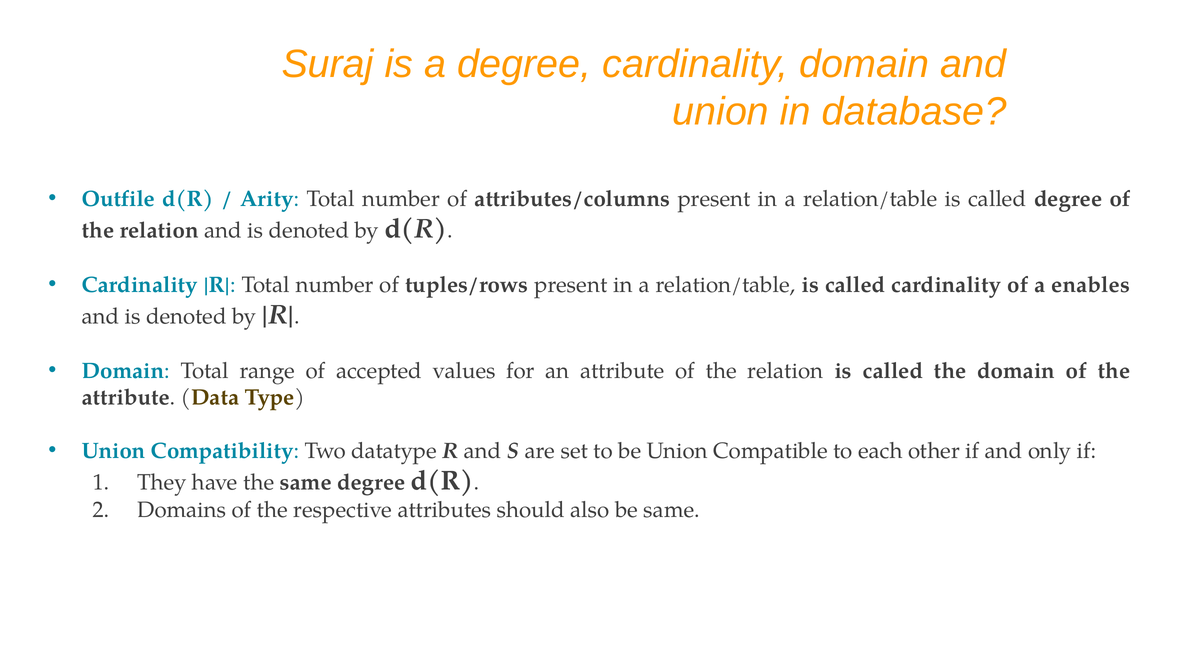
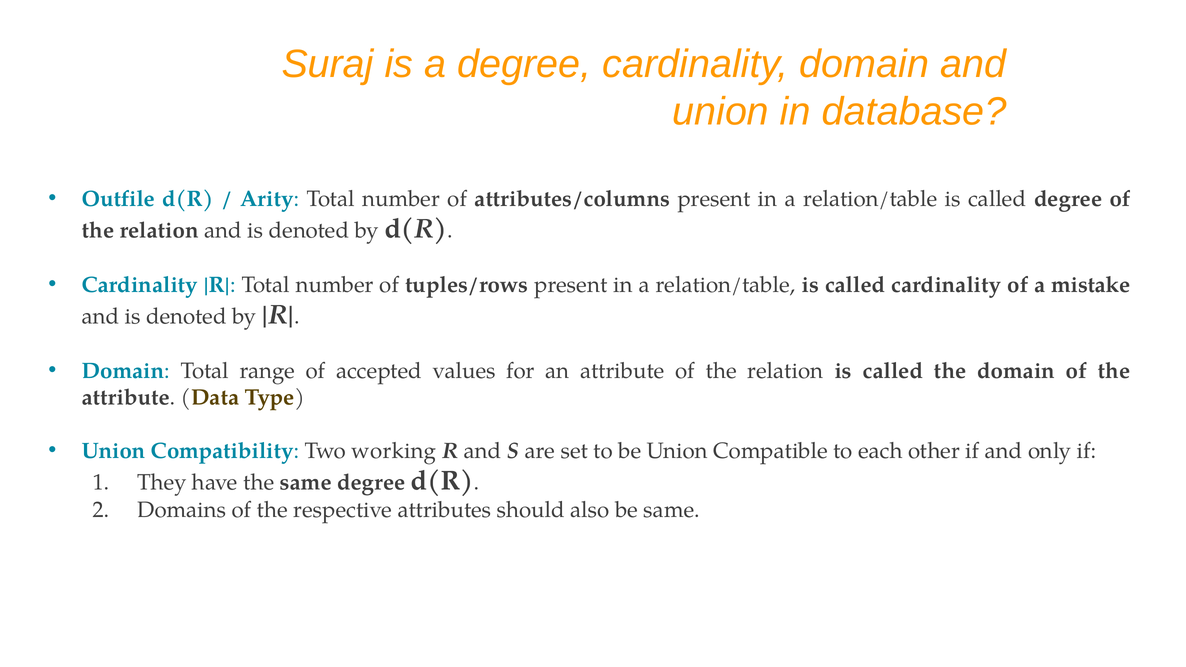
enables: enables -> mistake
datatype: datatype -> working
